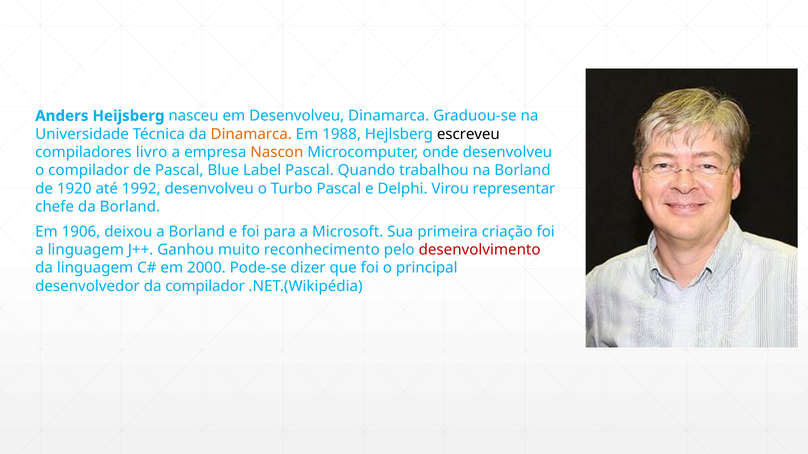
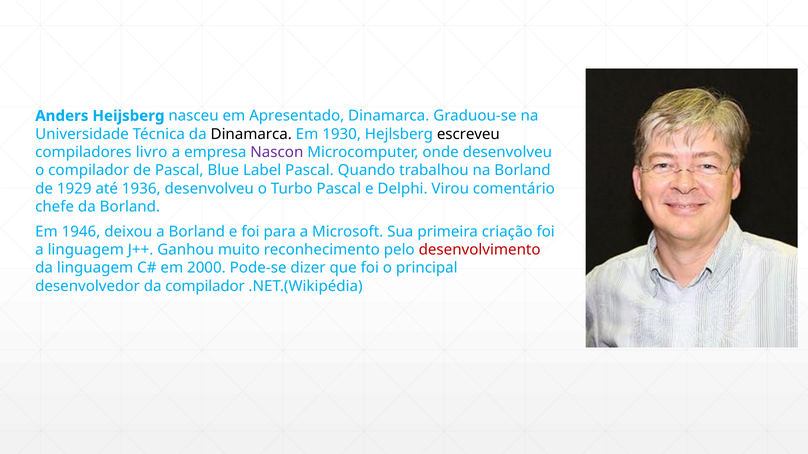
em Desenvolveu: Desenvolveu -> Apresentado
Dinamarca at (251, 134) colour: orange -> black
1988: 1988 -> 1930
Nascon colour: orange -> purple
1920: 1920 -> 1929
1992: 1992 -> 1936
representar: representar -> comentário
1906: 1906 -> 1946
